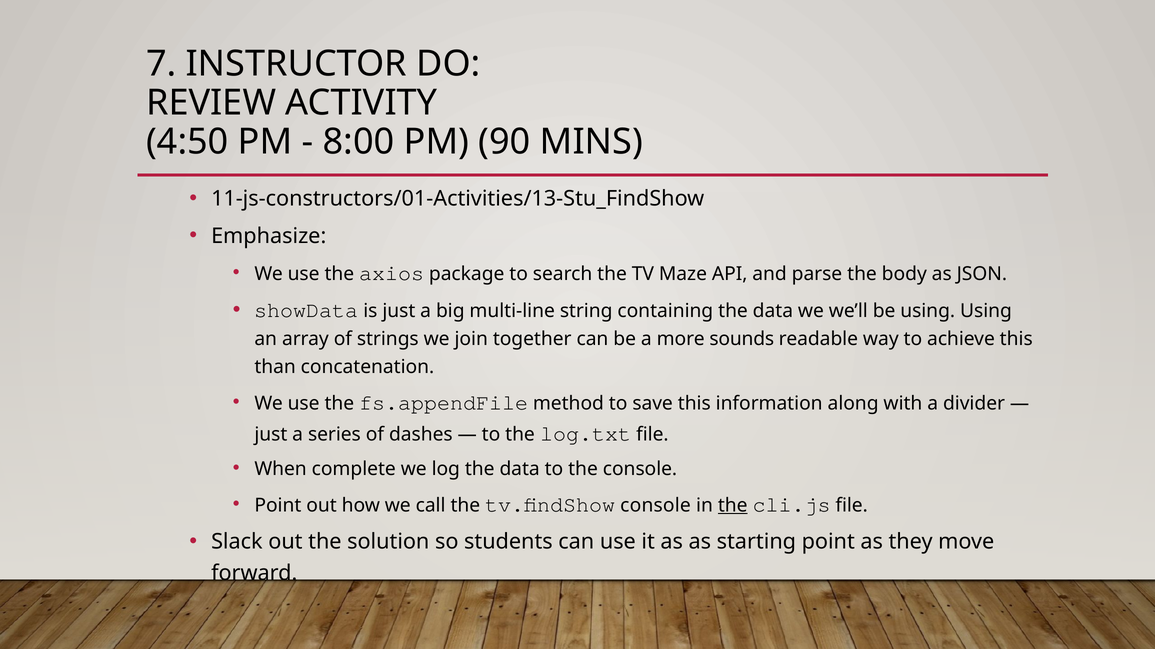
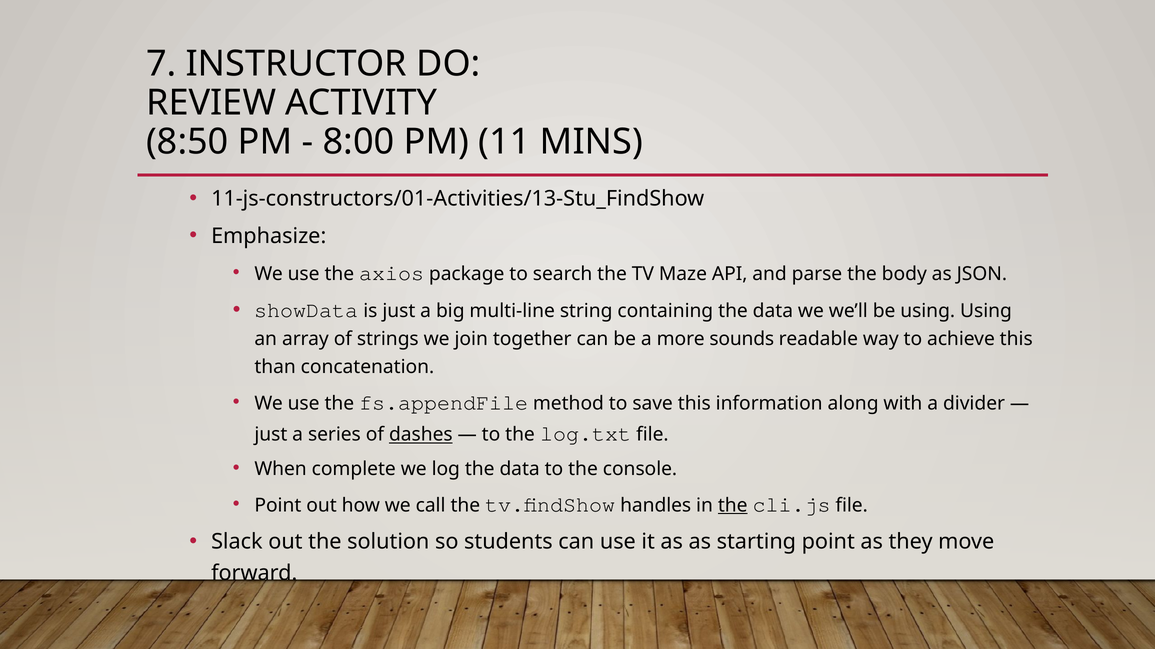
4:50: 4:50 -> 8:50
90: 90 -> 11
dashes underline: none -> present
tv.findShow console: console -> handles
